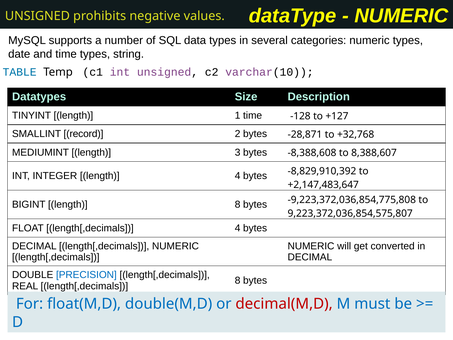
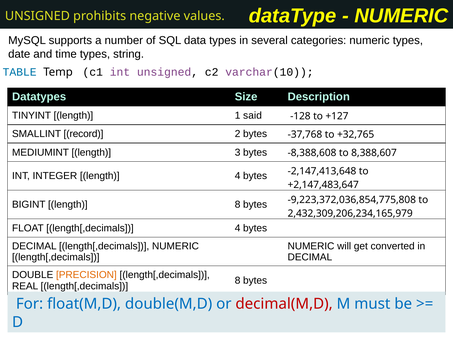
1 time: time -> said
-28,871: -28,871 -> -37,768
+32,768: +32,768 -> +32,765
-8,829,910,392: -8,829,910,392 -> -2,147,413,648
9,223,372,036,854,575,807: 9,223,372,036,854,575,807 -> 2,432,309,206,234,165,979
PRECISION colour: blue -> orange
